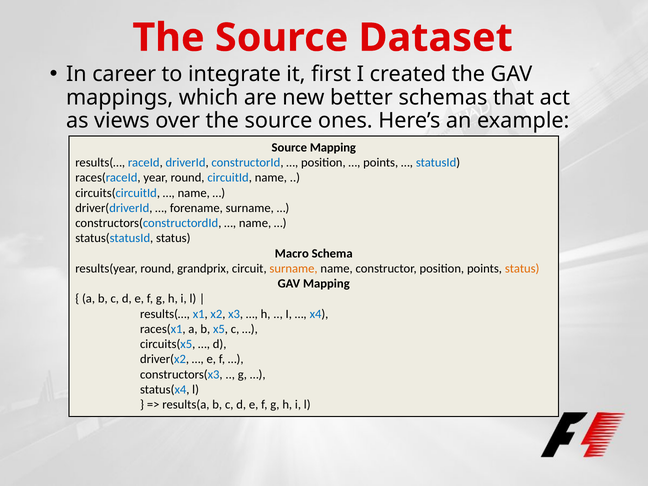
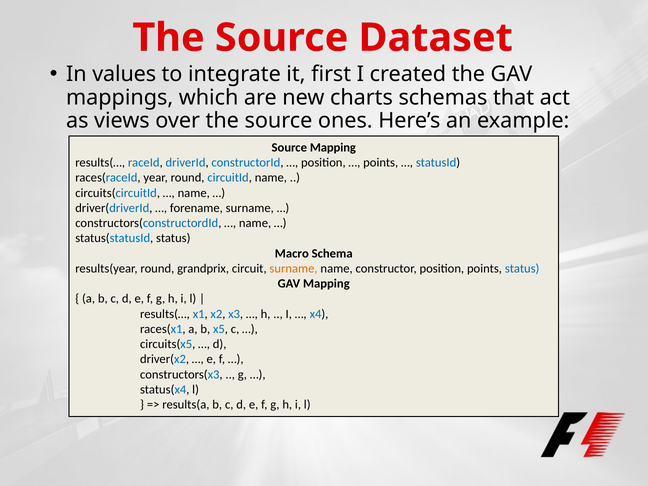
career: career -> values
better: better -> charts
status at (522, 269) colour: orange -> blue
